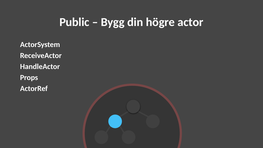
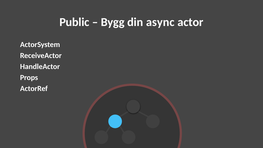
högre: högre -> async
